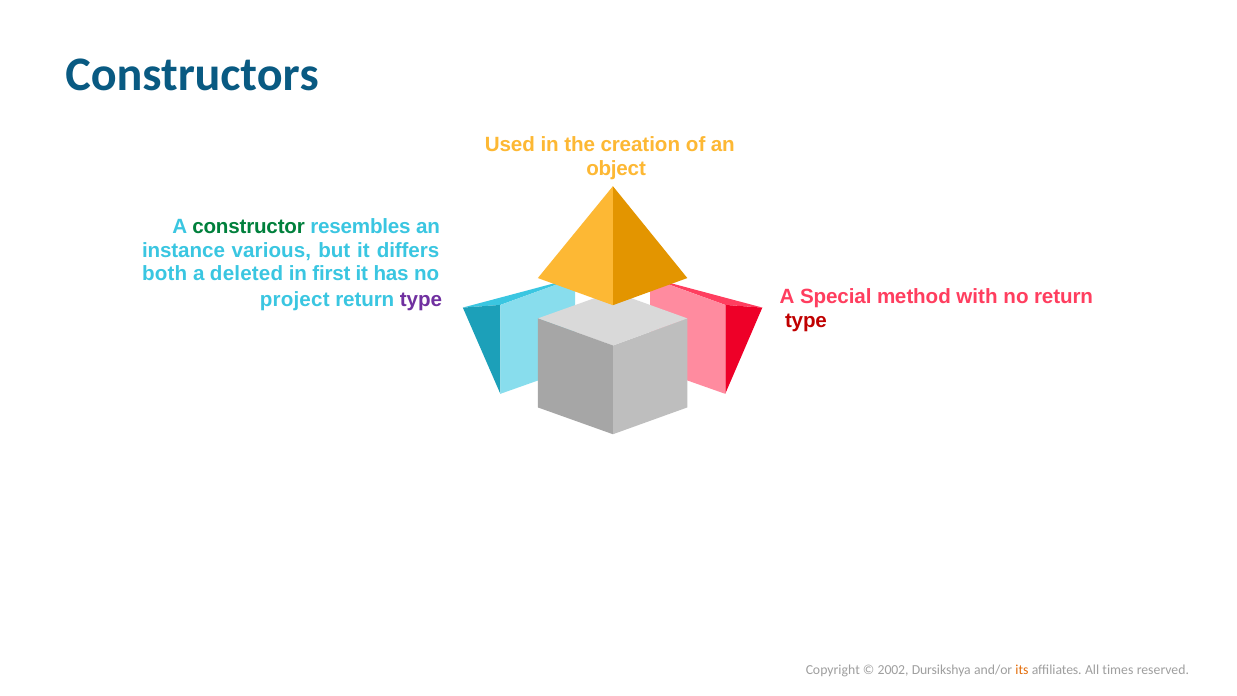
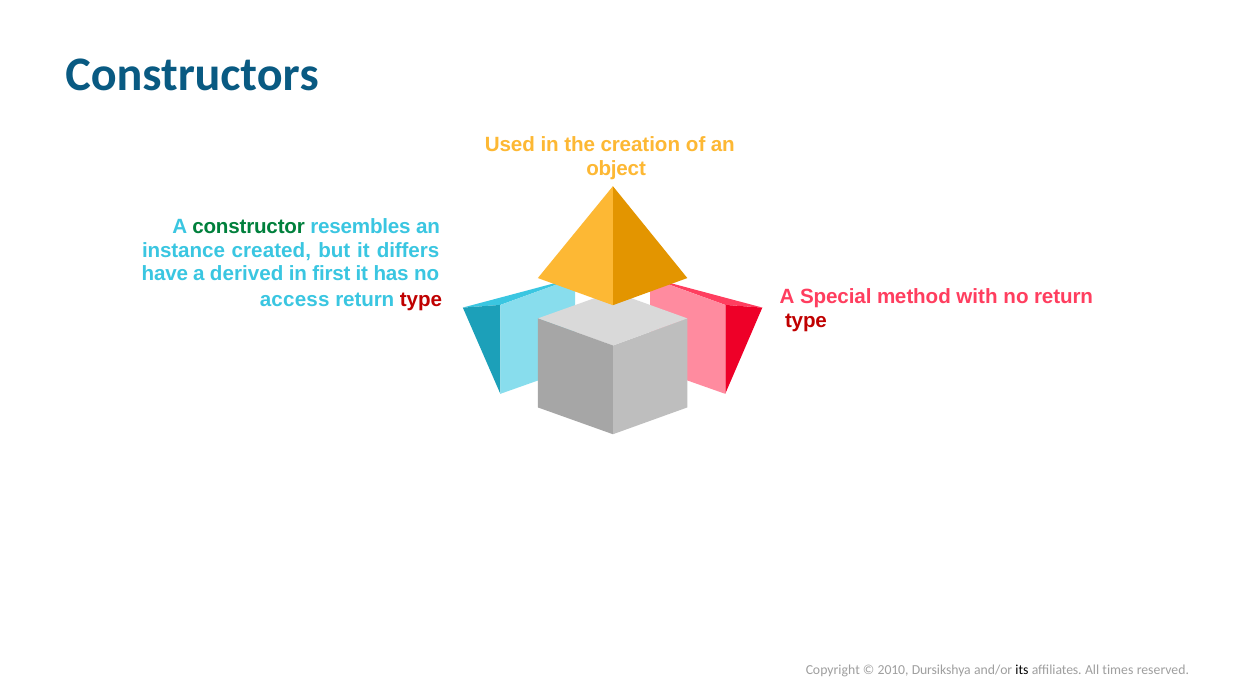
various: various -> created
both: both -> have
deleted: deleted -> derived
project: project -> access
type at (421, 299) colour: purple -> red
2002: 2002 -> 2010
its colour: orange -> black
